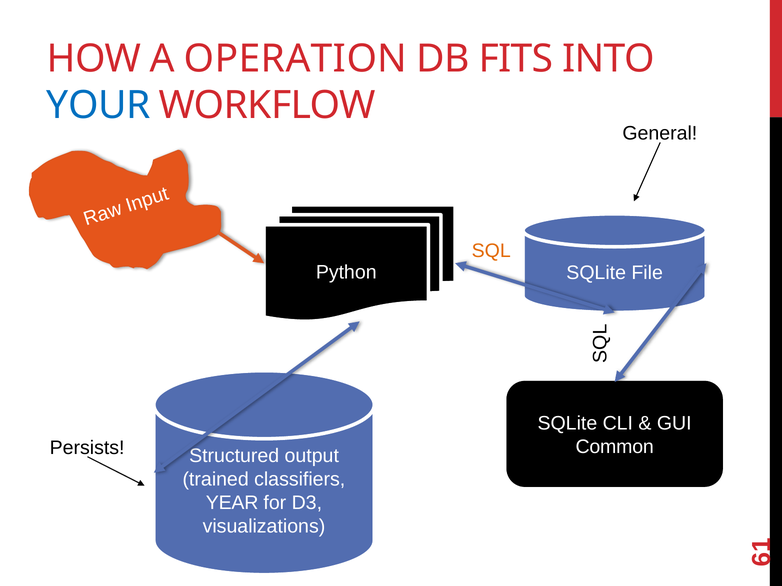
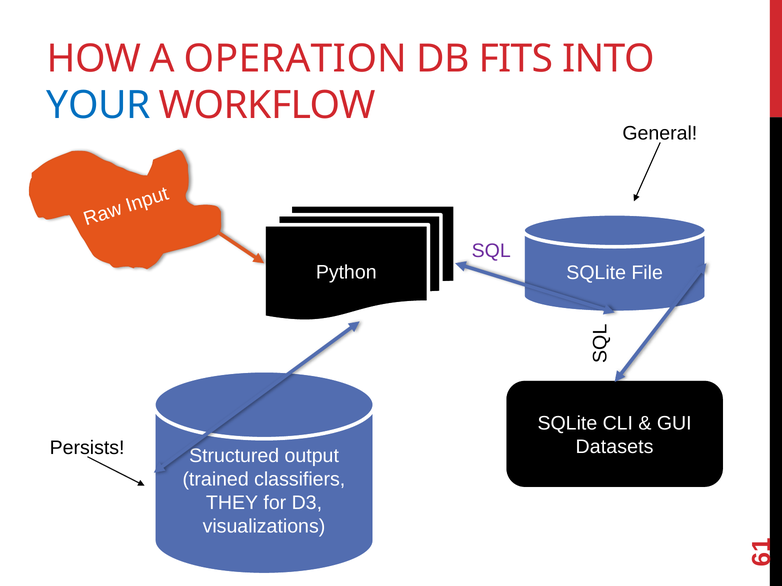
SQL colour: orange -> purple
Common: Common -> Datasets
YEAR: YEAR -> THEY
